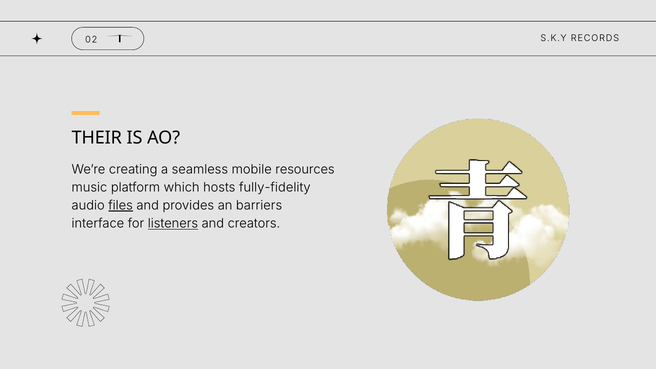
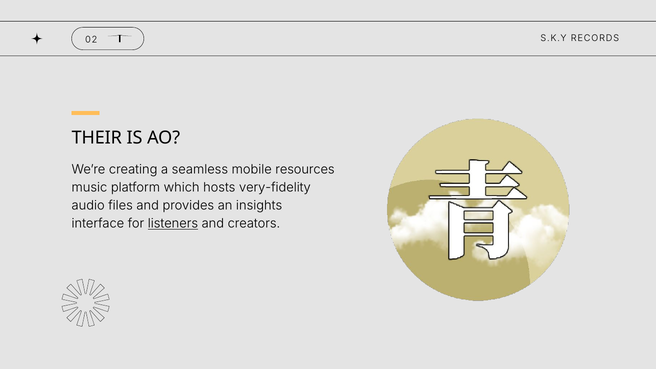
fully-fidelity: fully-fidelity -> very-fidelity
files underline: present -> none
barriers: barriers -> insights
